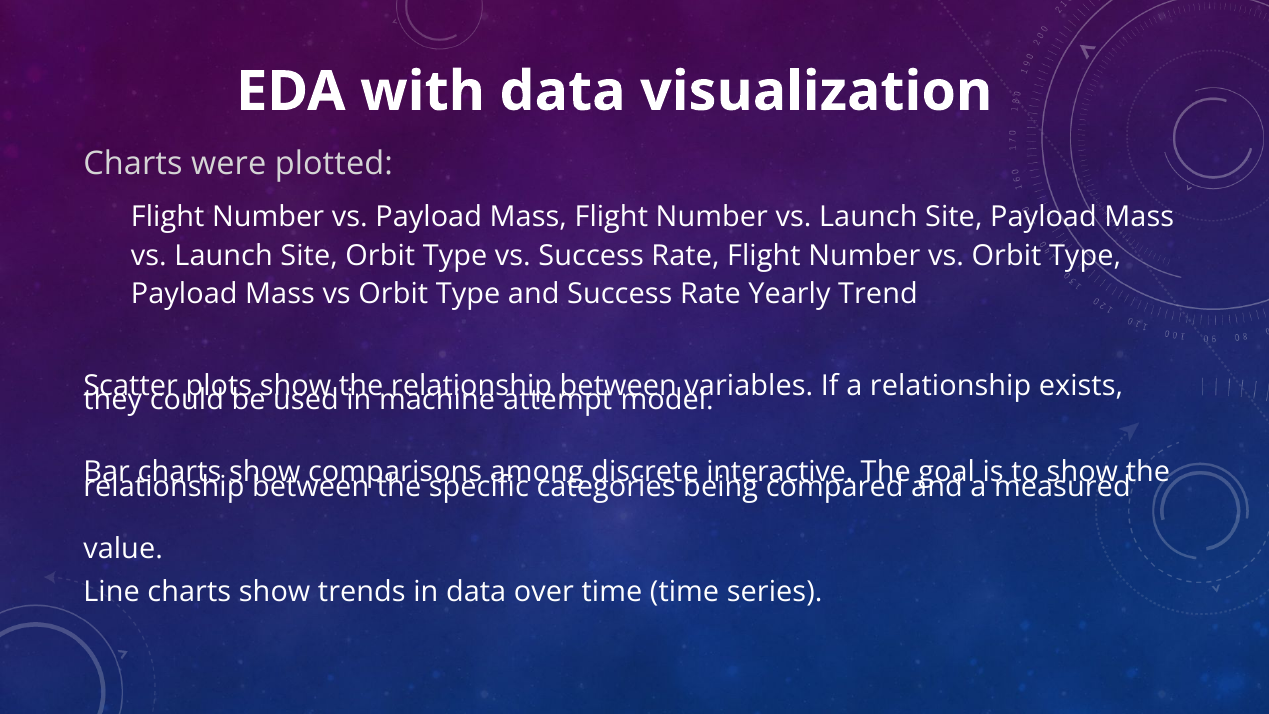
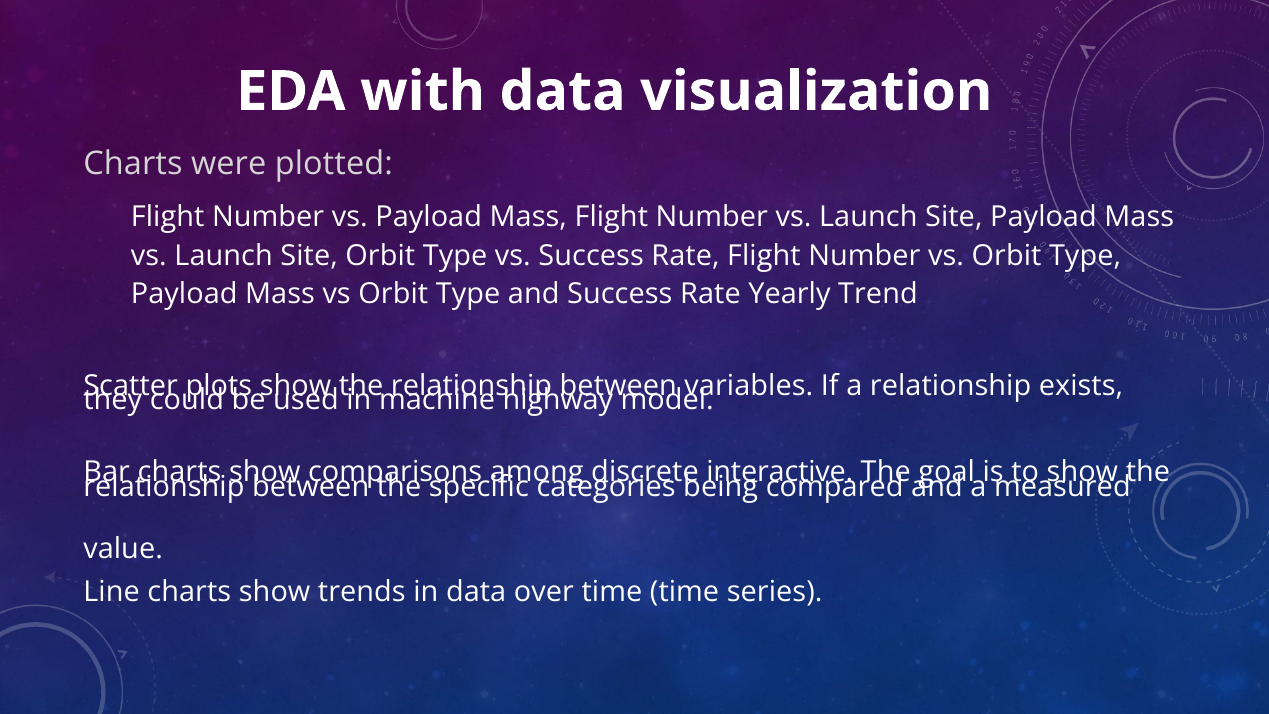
attempt: attempt -> highway
